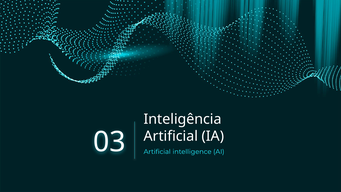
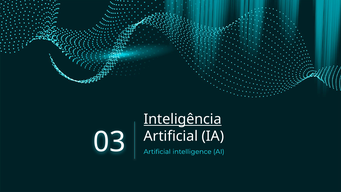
Inteligência underline: none -> present
